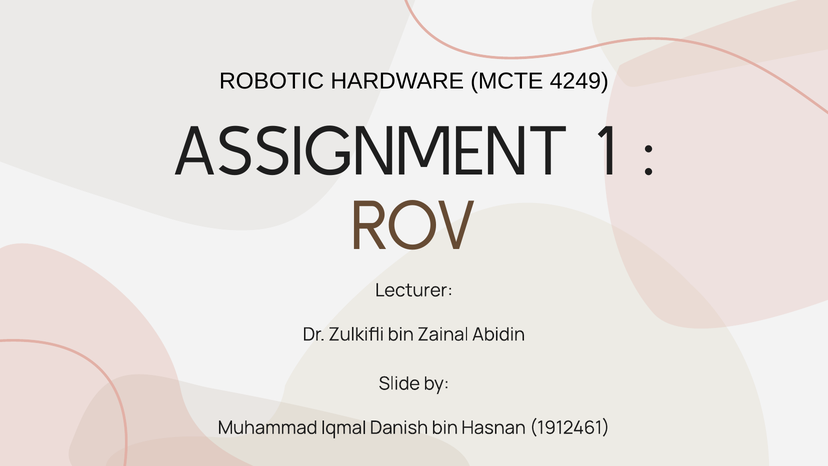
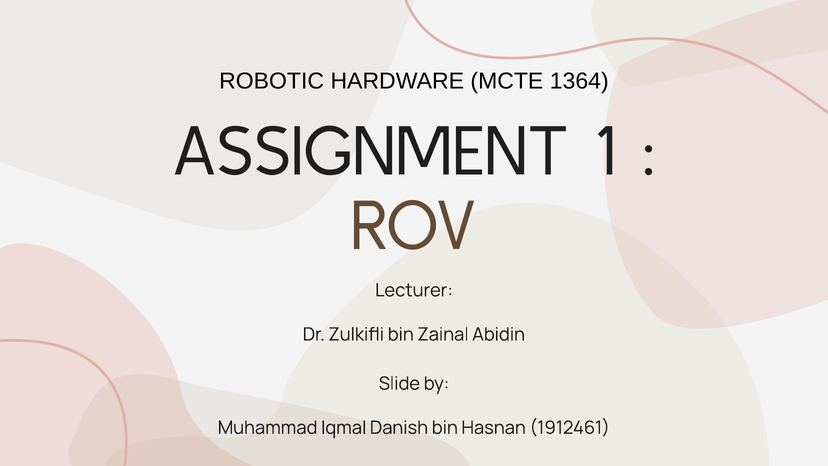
4249: 4249 -> 1364
